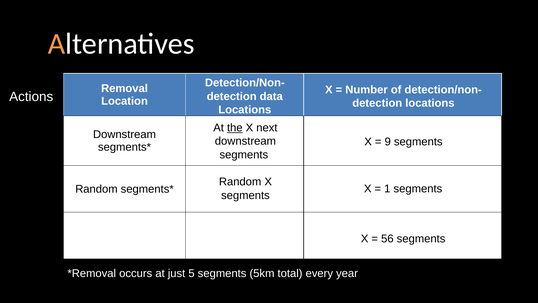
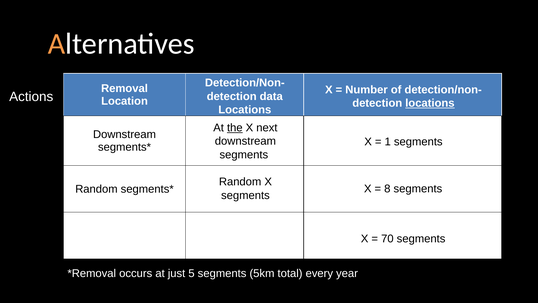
locations at (430, 103) underline: none -> present
9: 9 -> 1
1: 1 -> 8
56: 56 -> 70
